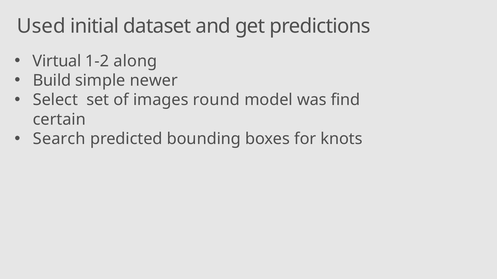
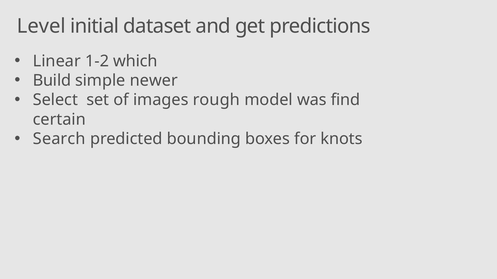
Used: Used -> Level
Virtual: Virtual -> Linear
along: along -> which
round: round -> rough
